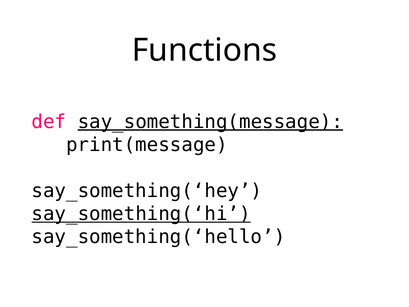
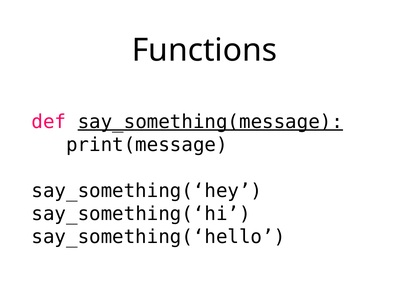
say_something(‘hi underline: present -> none
